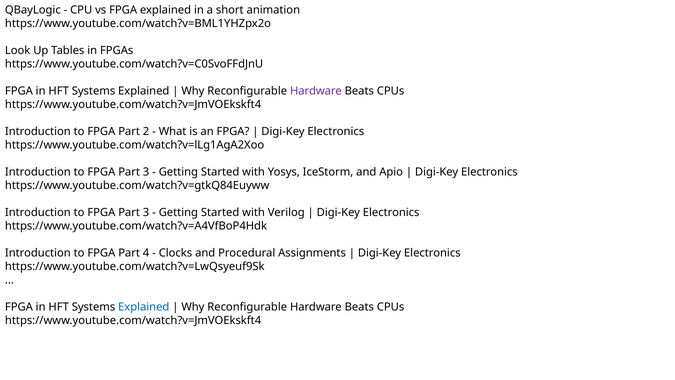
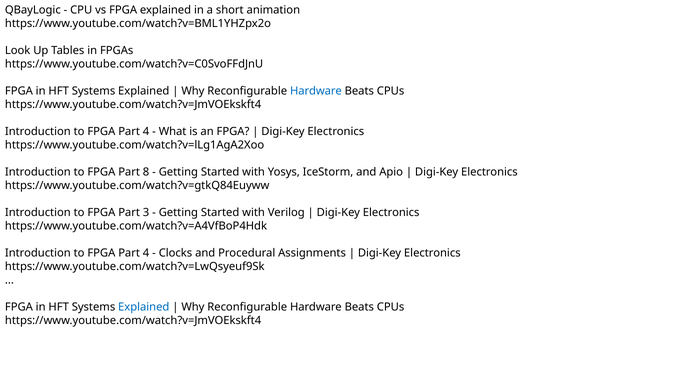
Hardware at (316, 91) colour: purple -> blue
2 at (146, 131): 2 -> 4
3 at (146, 172): 3 -> 8
